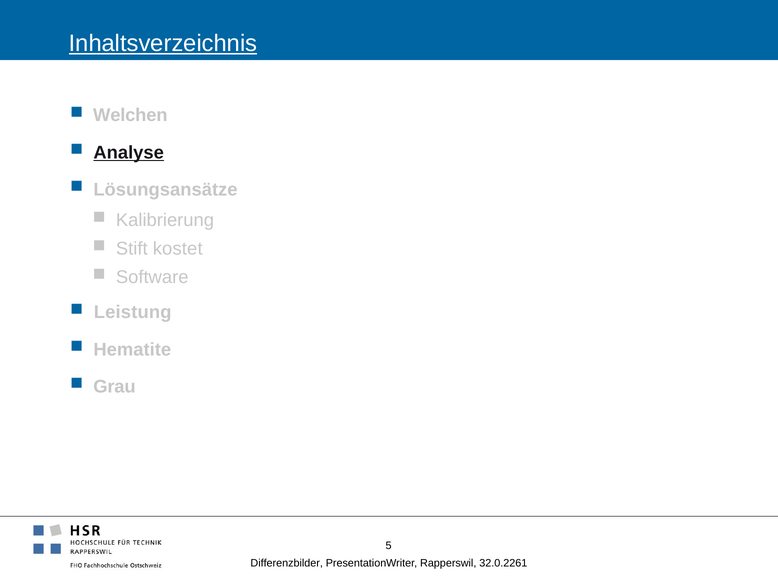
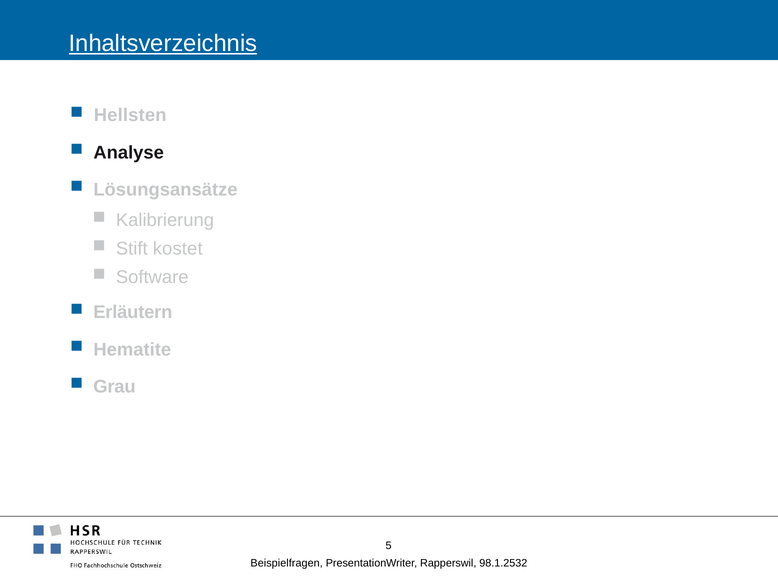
Welchen: Welchen -> Hellsten
Analyse underline: present -> none
Leistung: Leistung -> Erläutern
Differenzbilder: Differenzbilder -> Beispielfragen
32.0.2261: 32.0.2261 -> 98.1.2532
